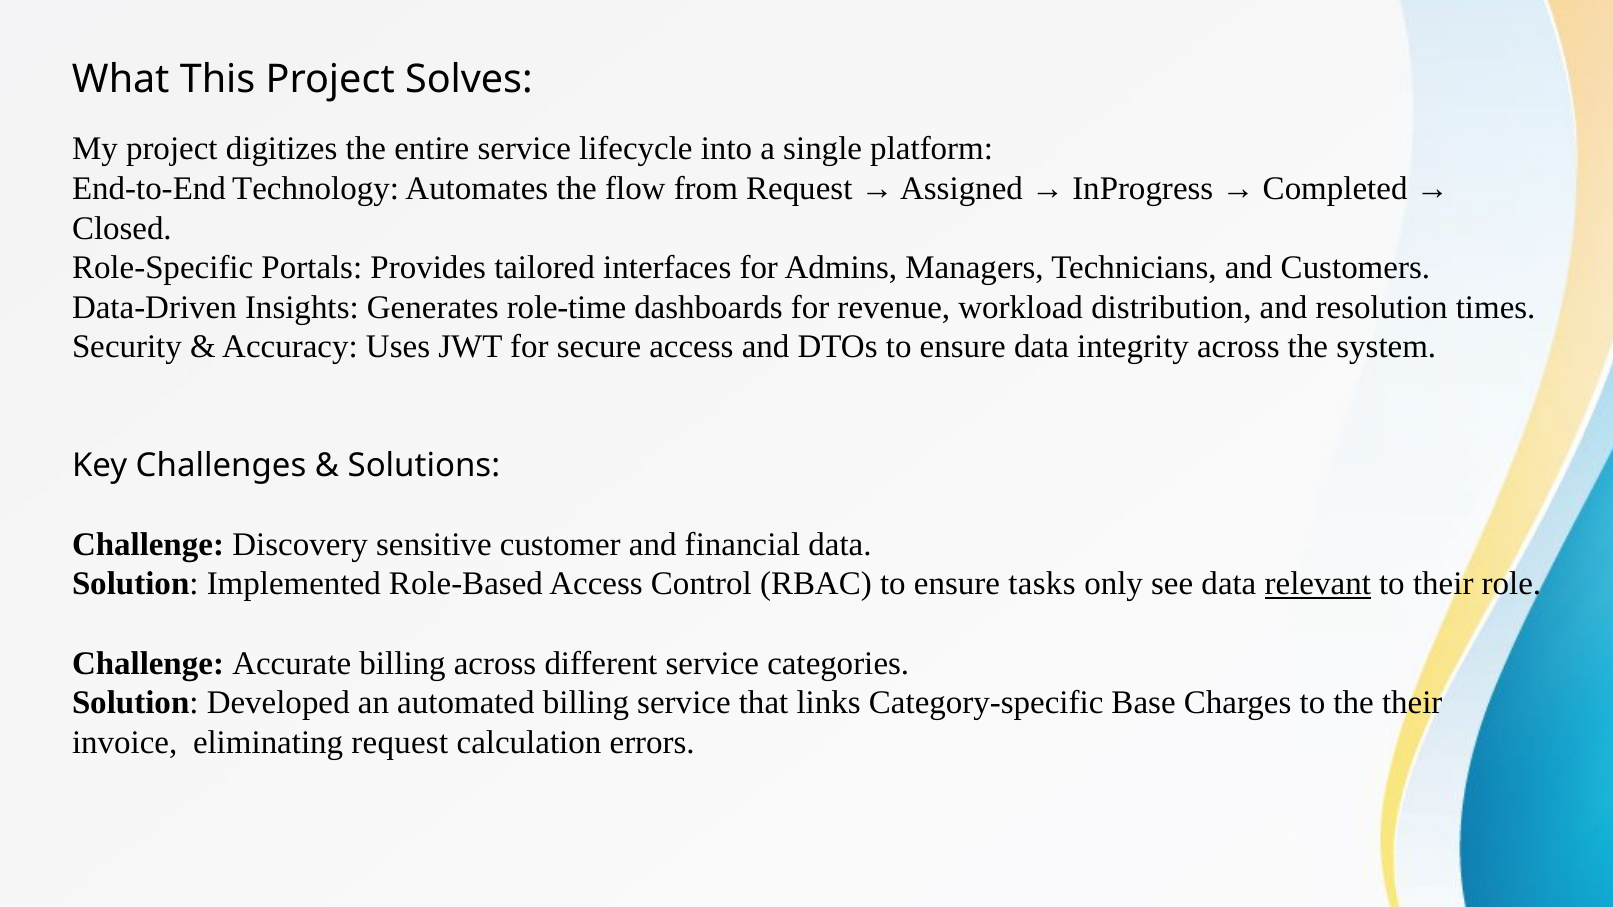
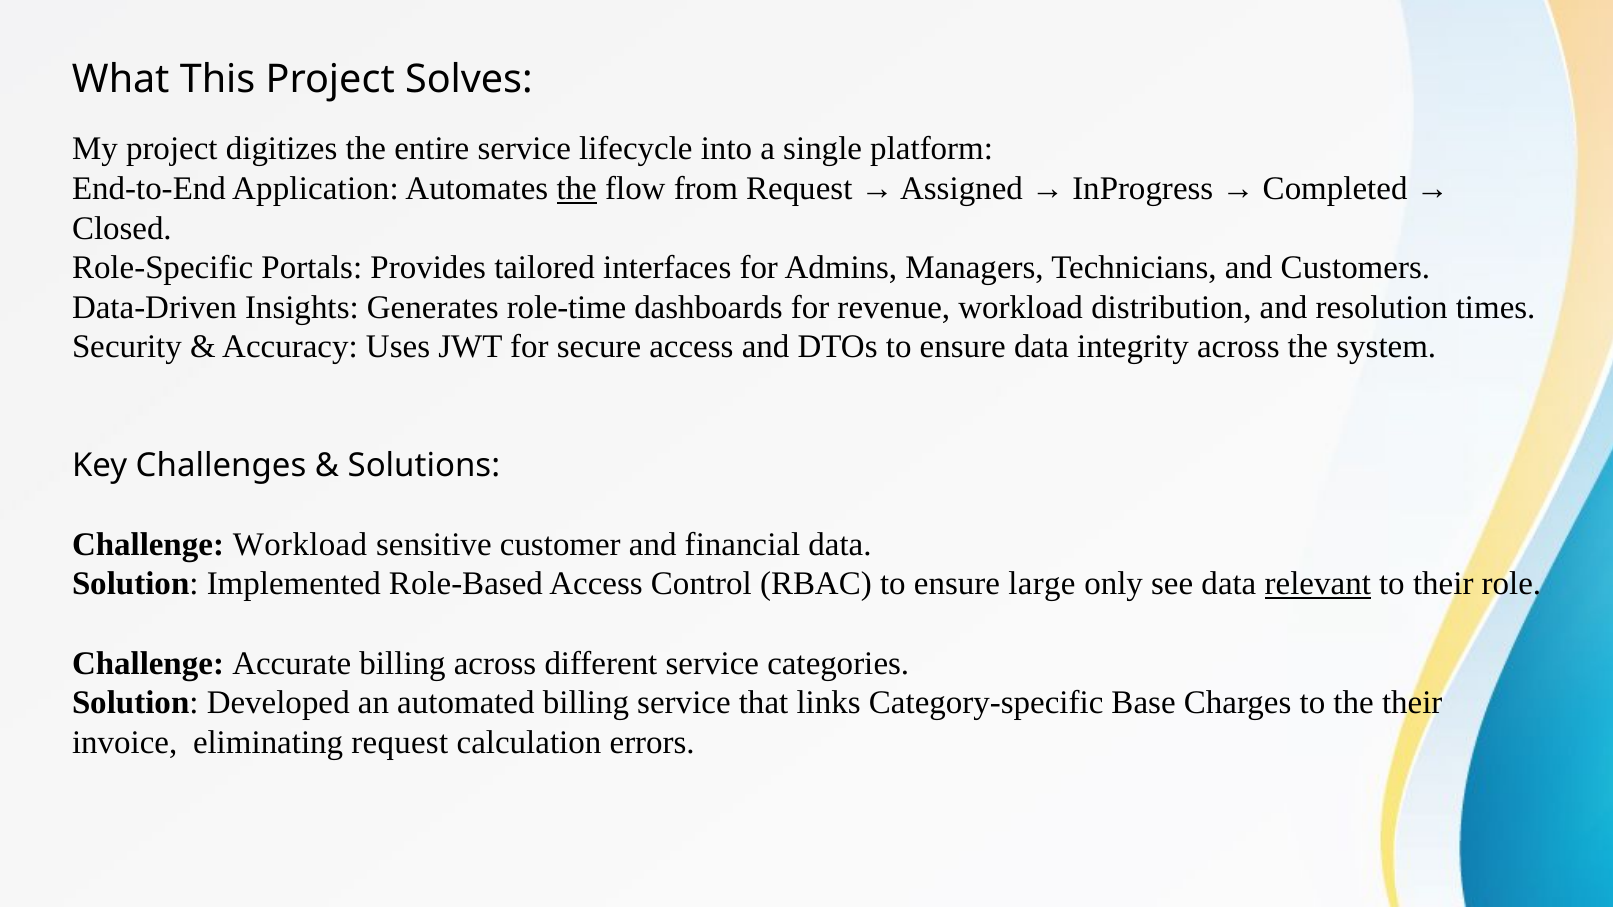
Technology: Technology -> Application
the at (577, 189) underline: none -> present
Challenge Discovery: Discovery -> Workload
tasks: tasks -> large
